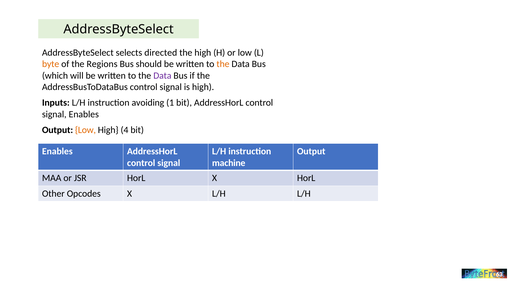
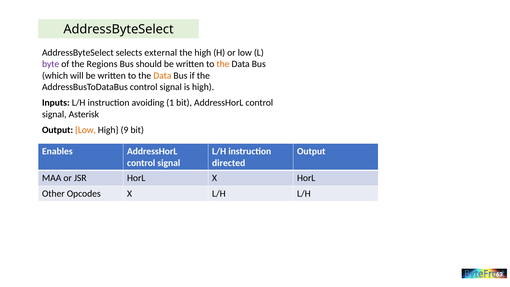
directed: directed -> external
byte colour: orange -> purple
Data at (162, 76) colour: purple -> orange
signal Enables: Enables -> Asterisk
4: 4 -> 9
machine: machine -> directed
